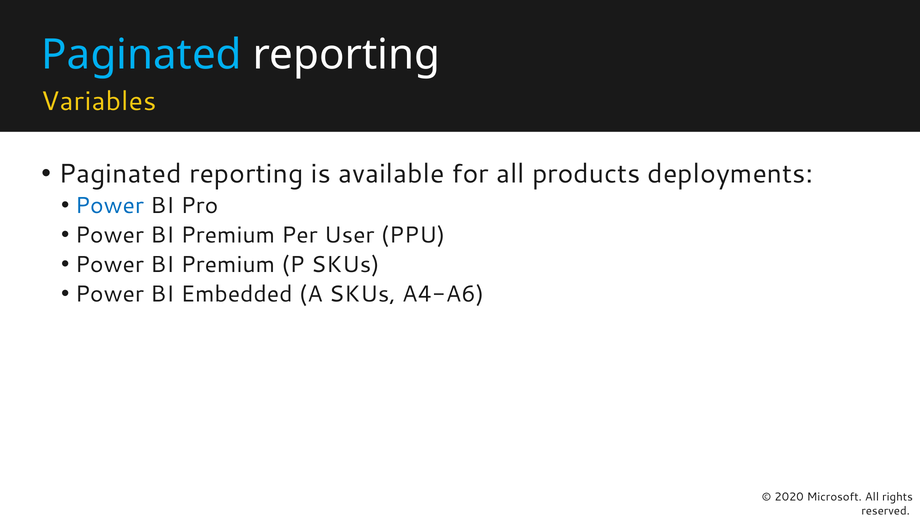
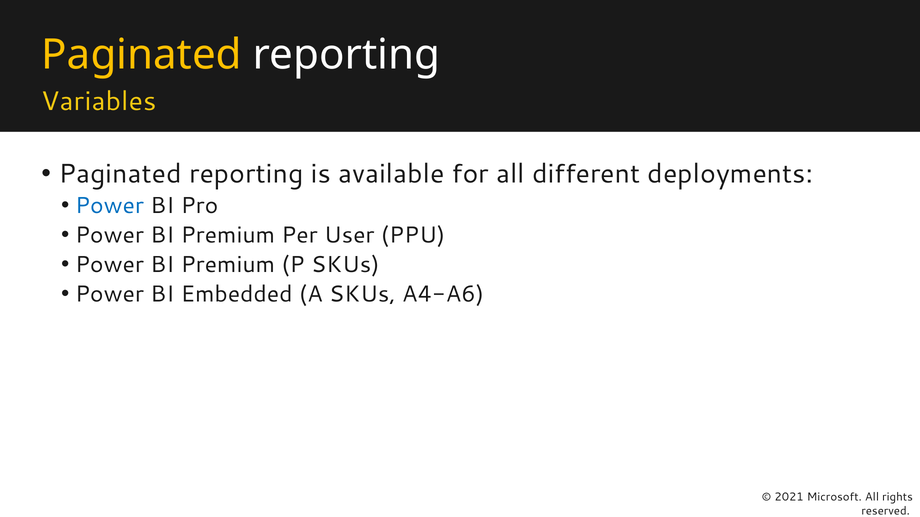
Paginated at (142, 55) colour: light blue -> yellow
products: products -> different
2020: 2020 -> 2021
